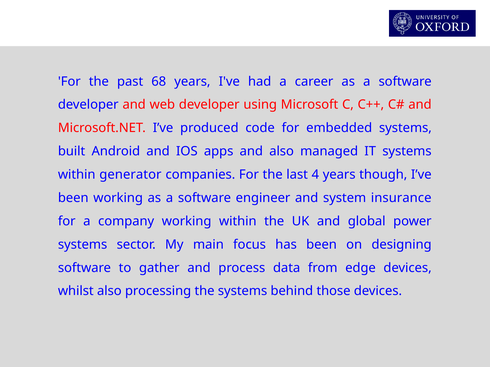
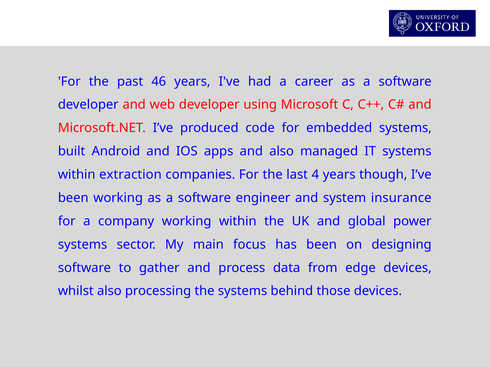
68: 68 -> 46
generator: generator -> extraction
